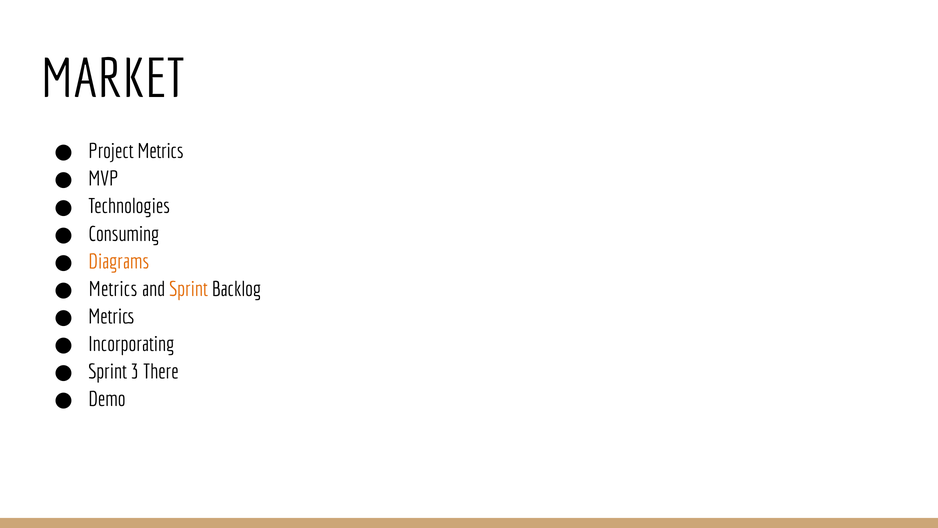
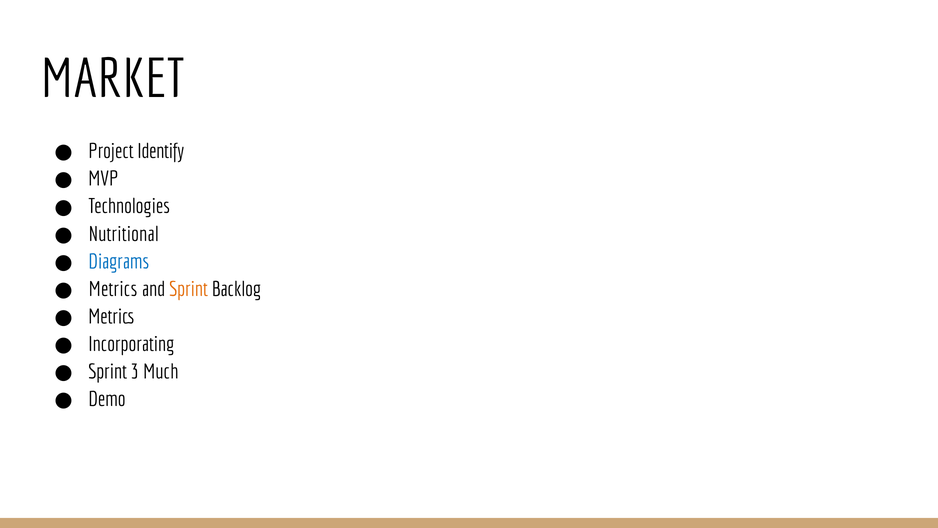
Project Metrics: Metrics -> Identify
Consuming: Consuming -> Nutritional
Diagrams colour: orange -> blue
There: There -> Much
